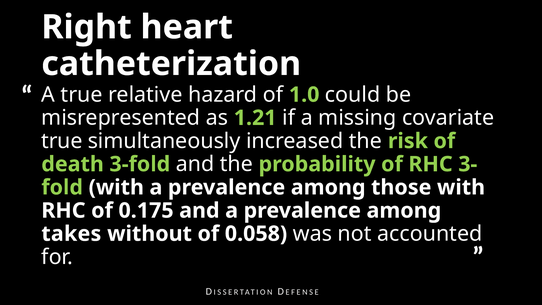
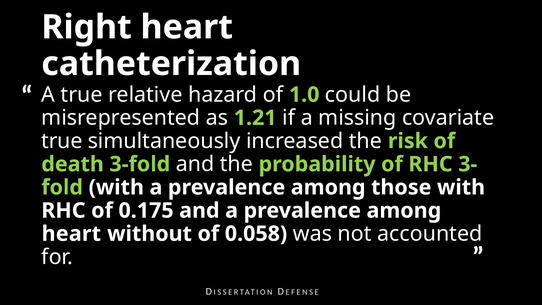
takes at (71, 234): takes -> heart
